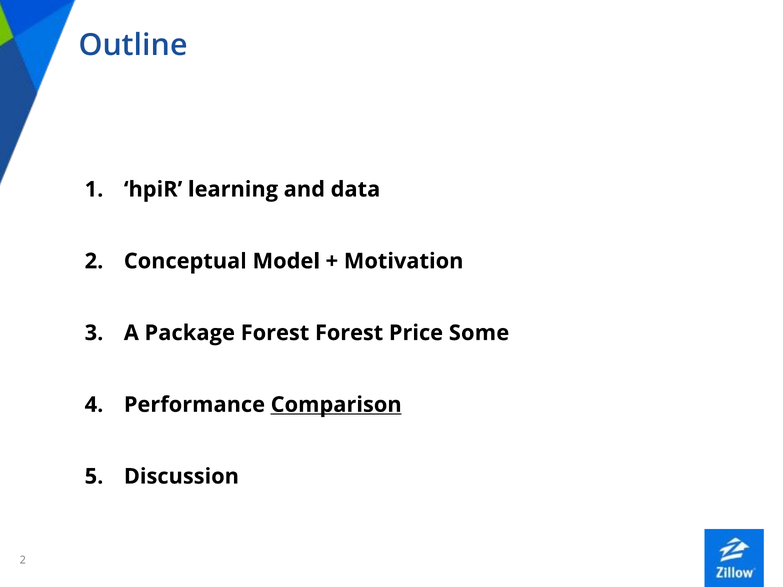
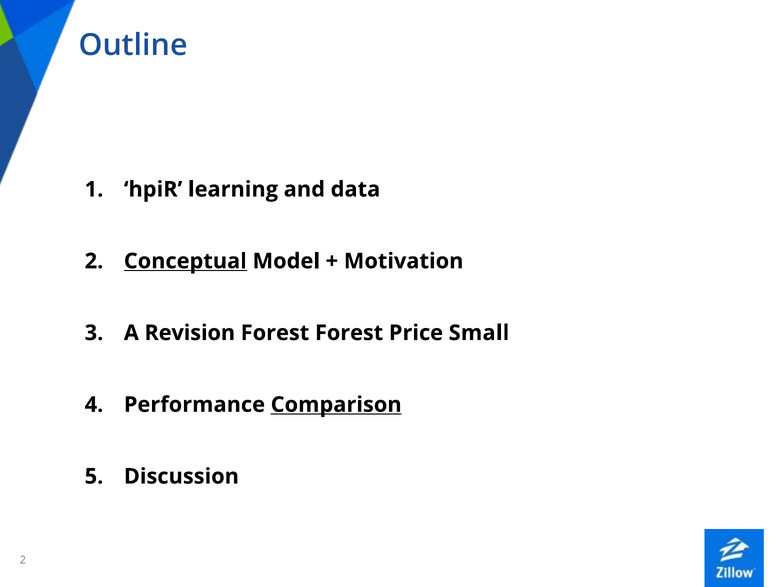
Conceptual underline: none -> present
Package: Package -> Revision
Some: Some -> Small
